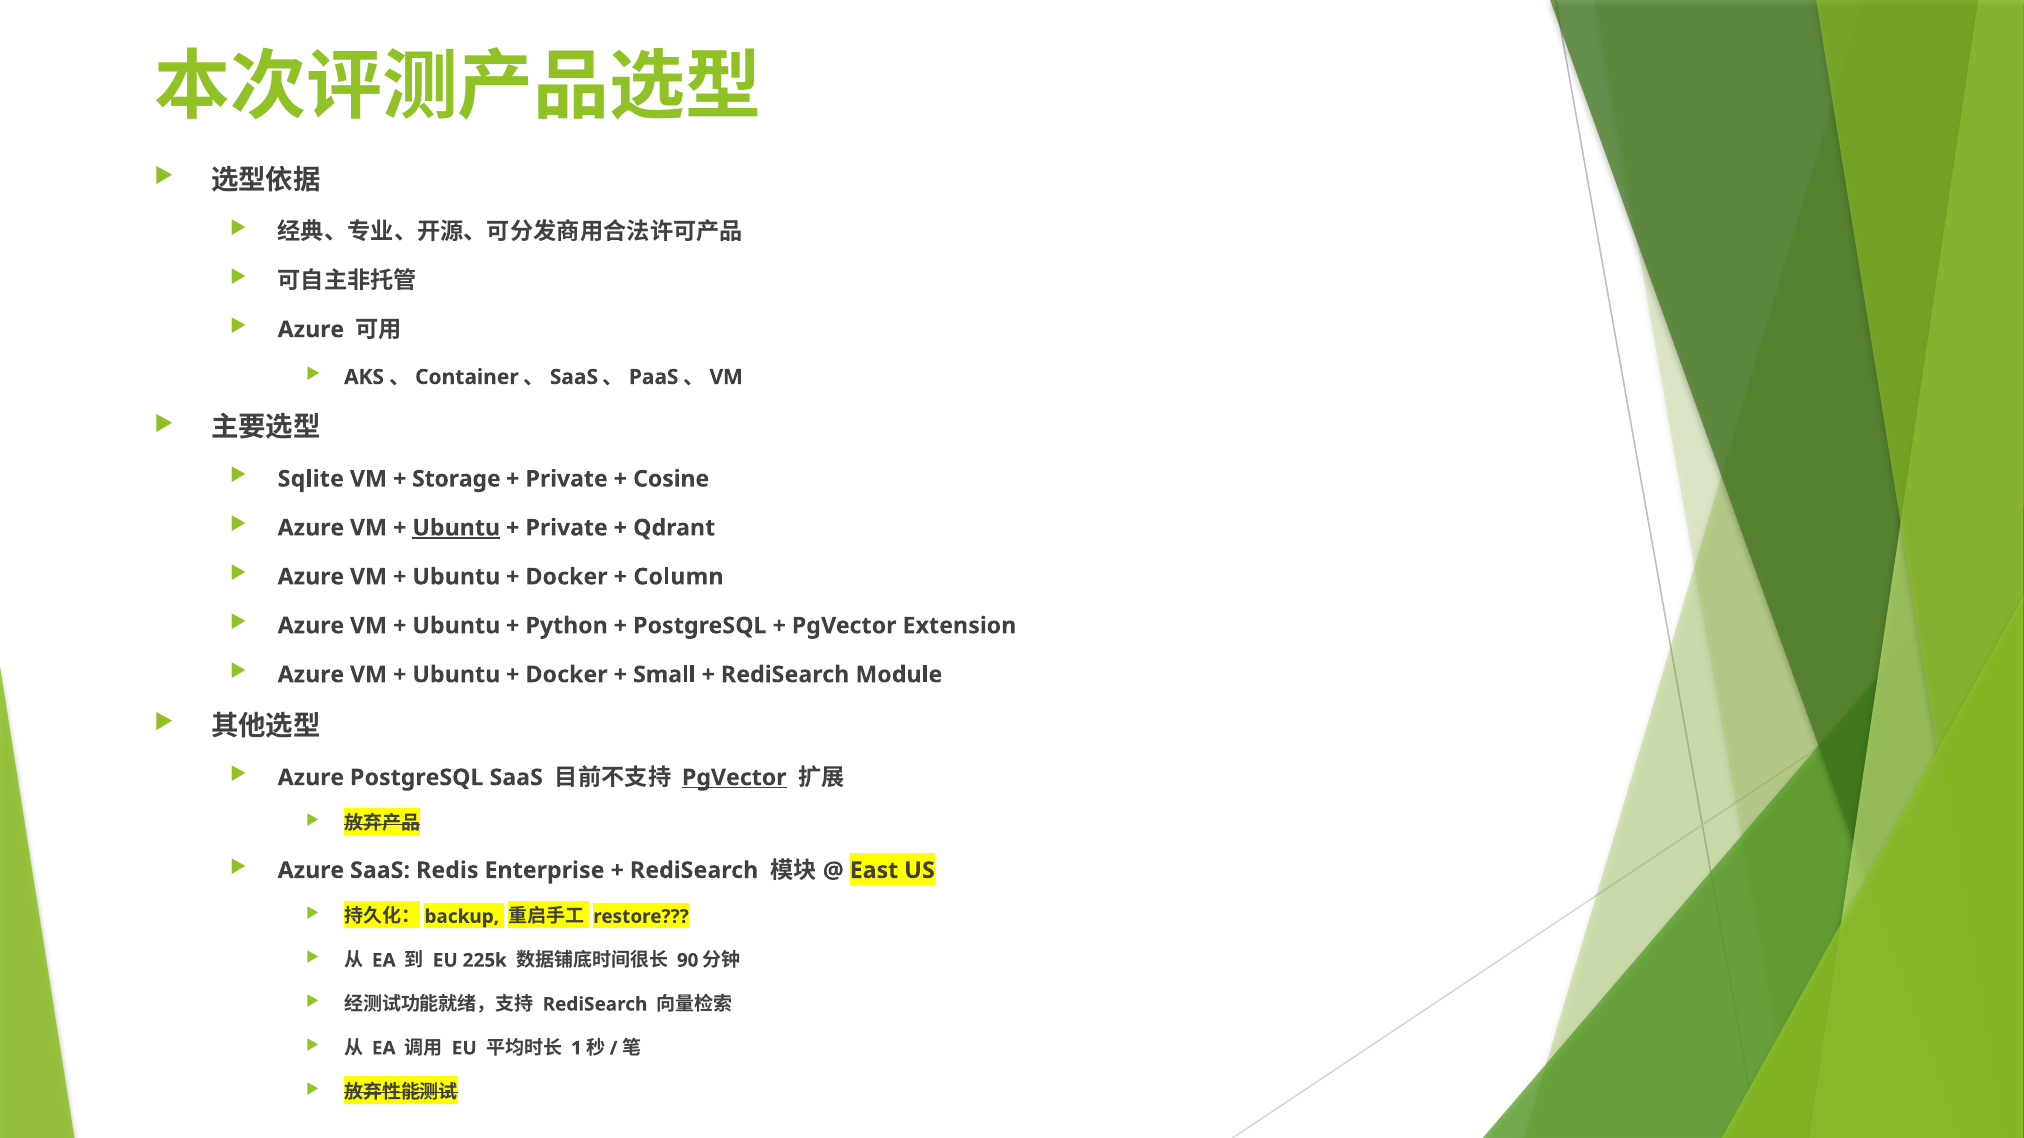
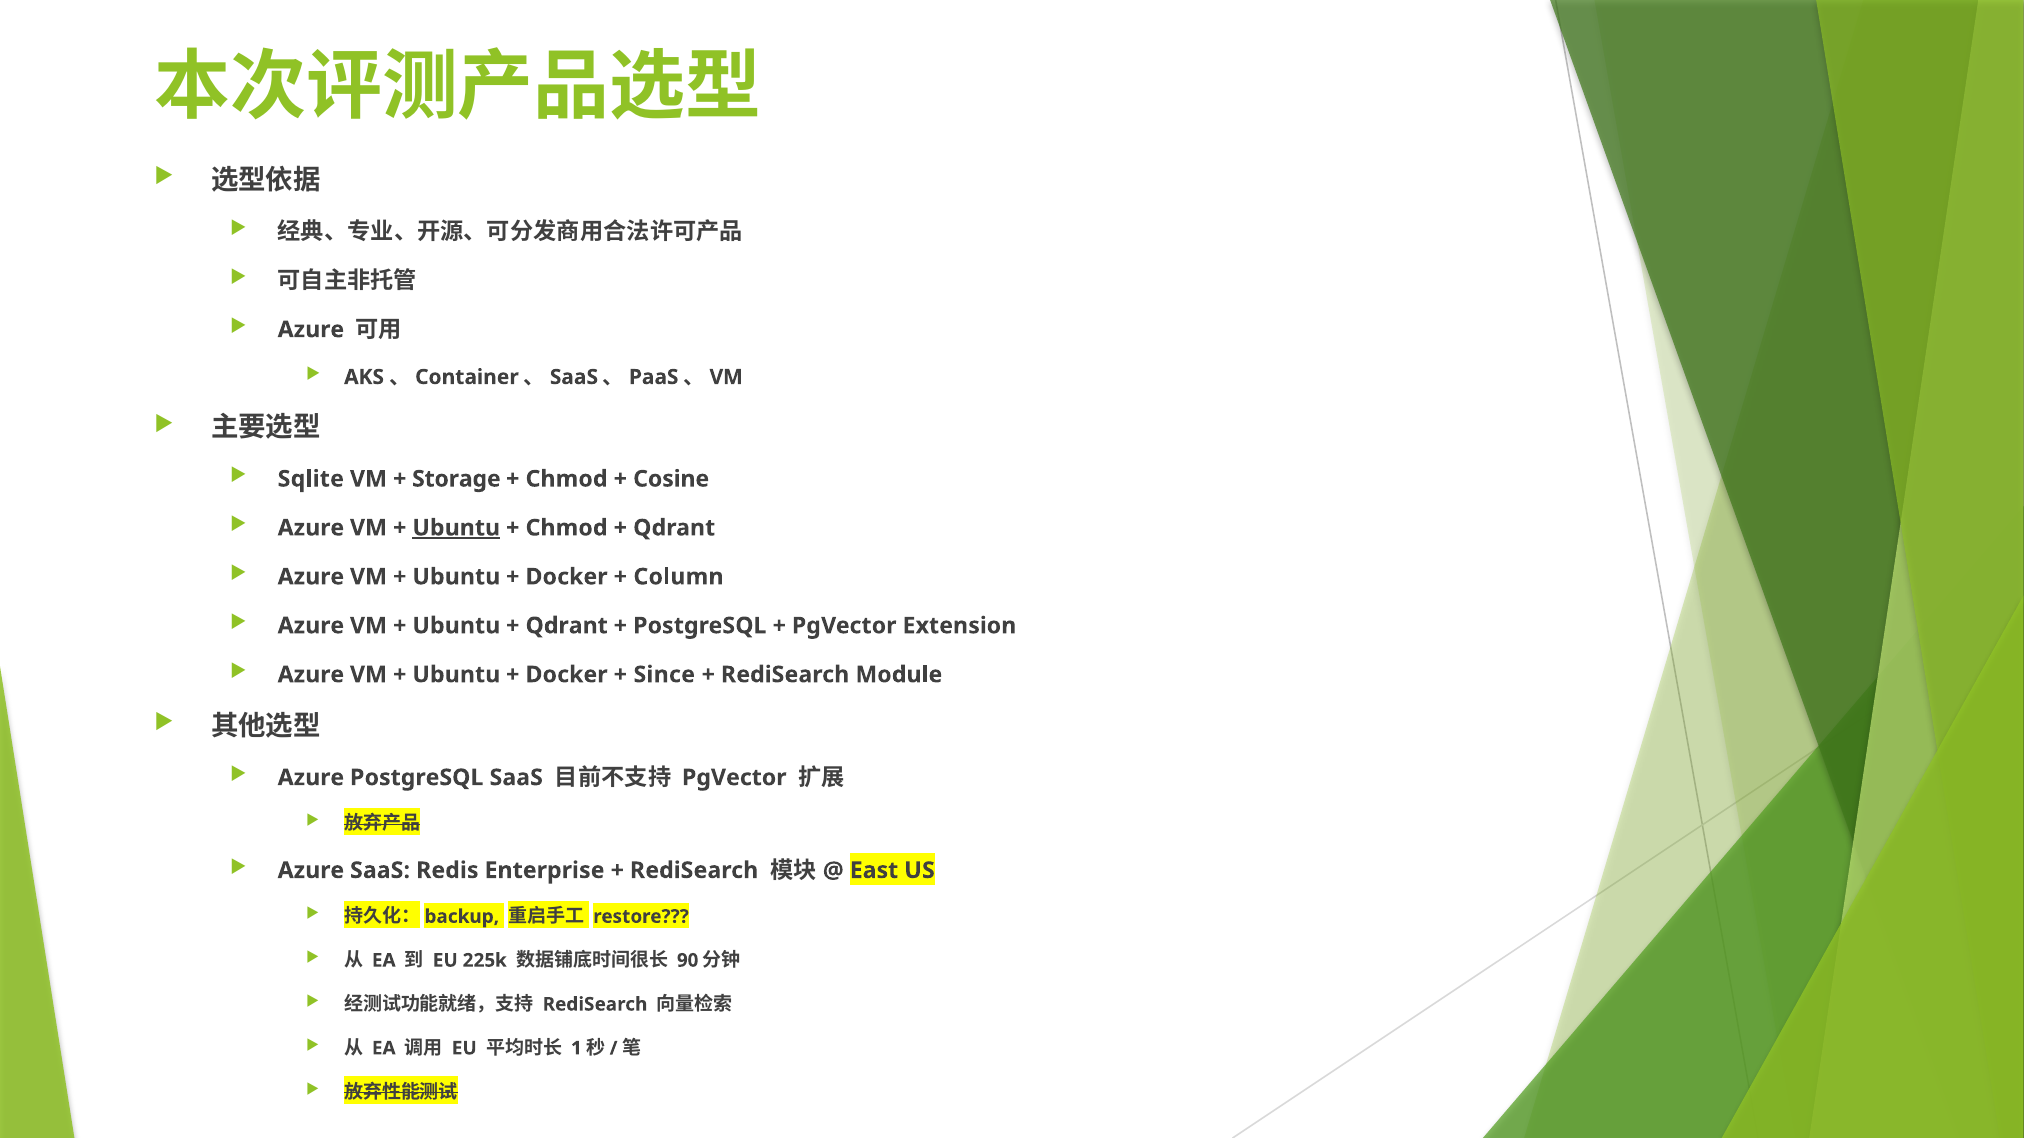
Private at (567, 479): Private -> Chmod
Private at (567, 528): Private -> Chmod
Python at (567, 626): Python -> Qdrant
Small: Small -> Since
PgVector at (734, 778) underline: present -> none
